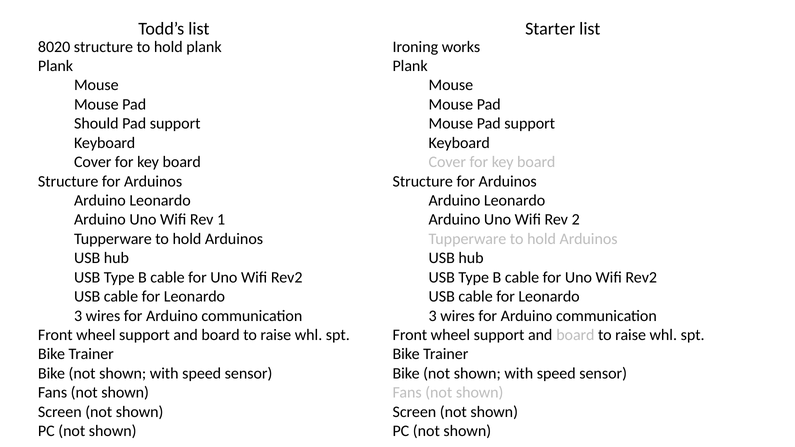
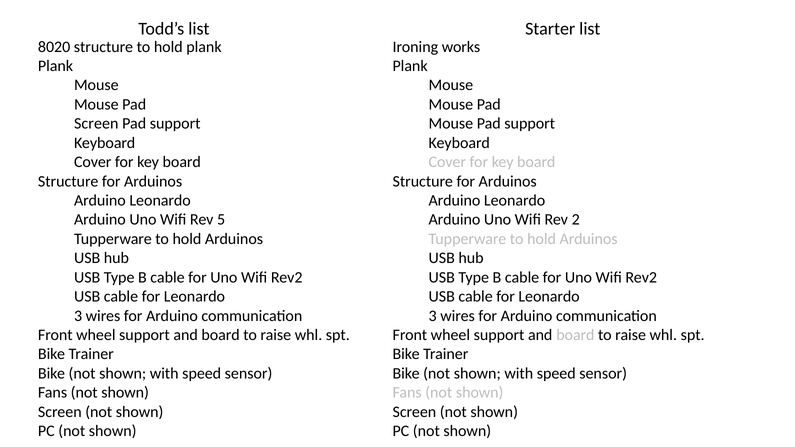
Should at (96, 124): Should -> Screen
1: 1 -> 5
